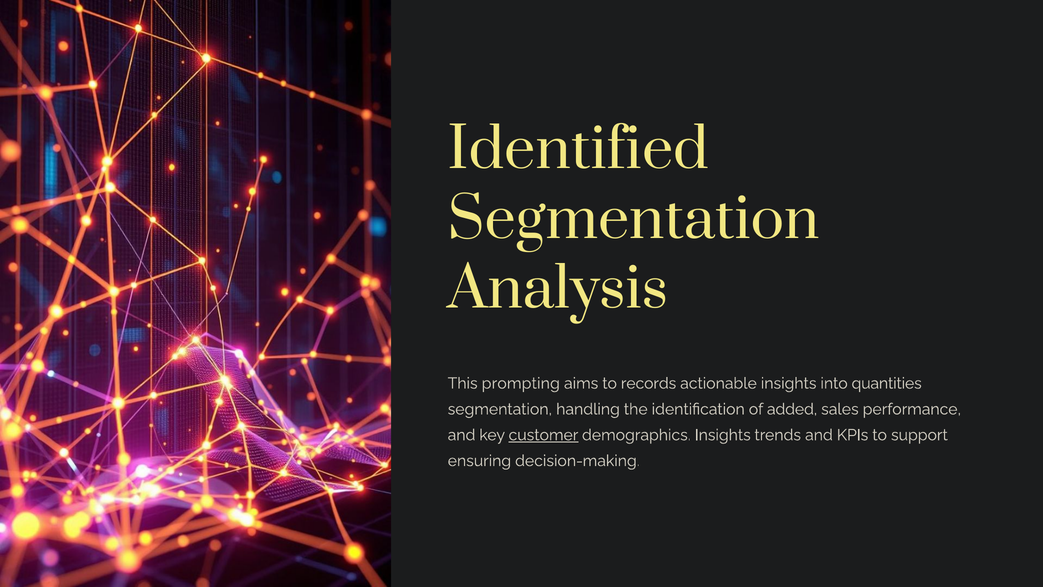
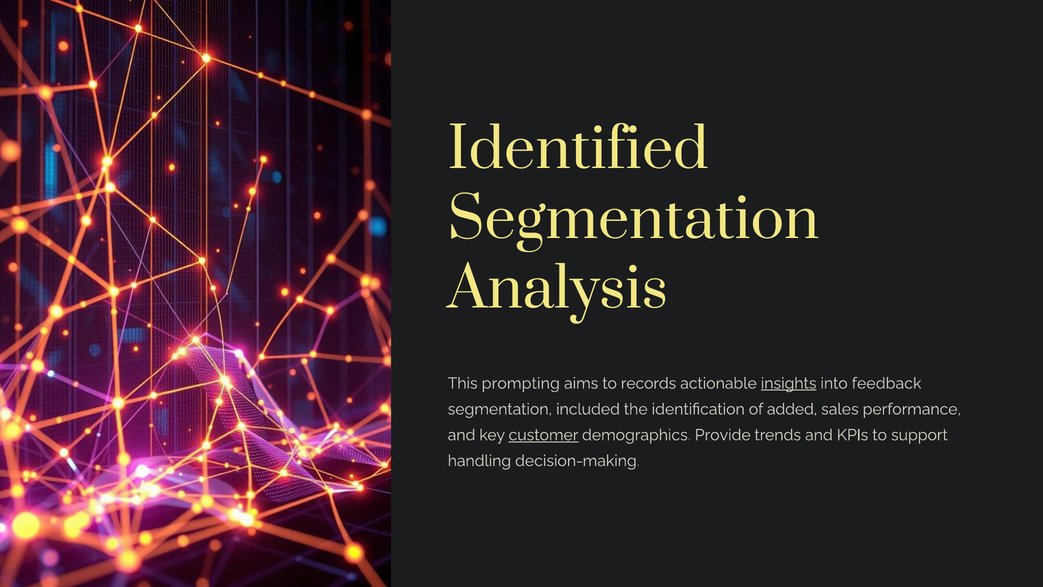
insights at (789, 383) underline: none -> present
quantities: quantities -> feedback
handling: handling -> included
demographics Insights: Insights -> Provide
ensuring: ensuring -> handling
